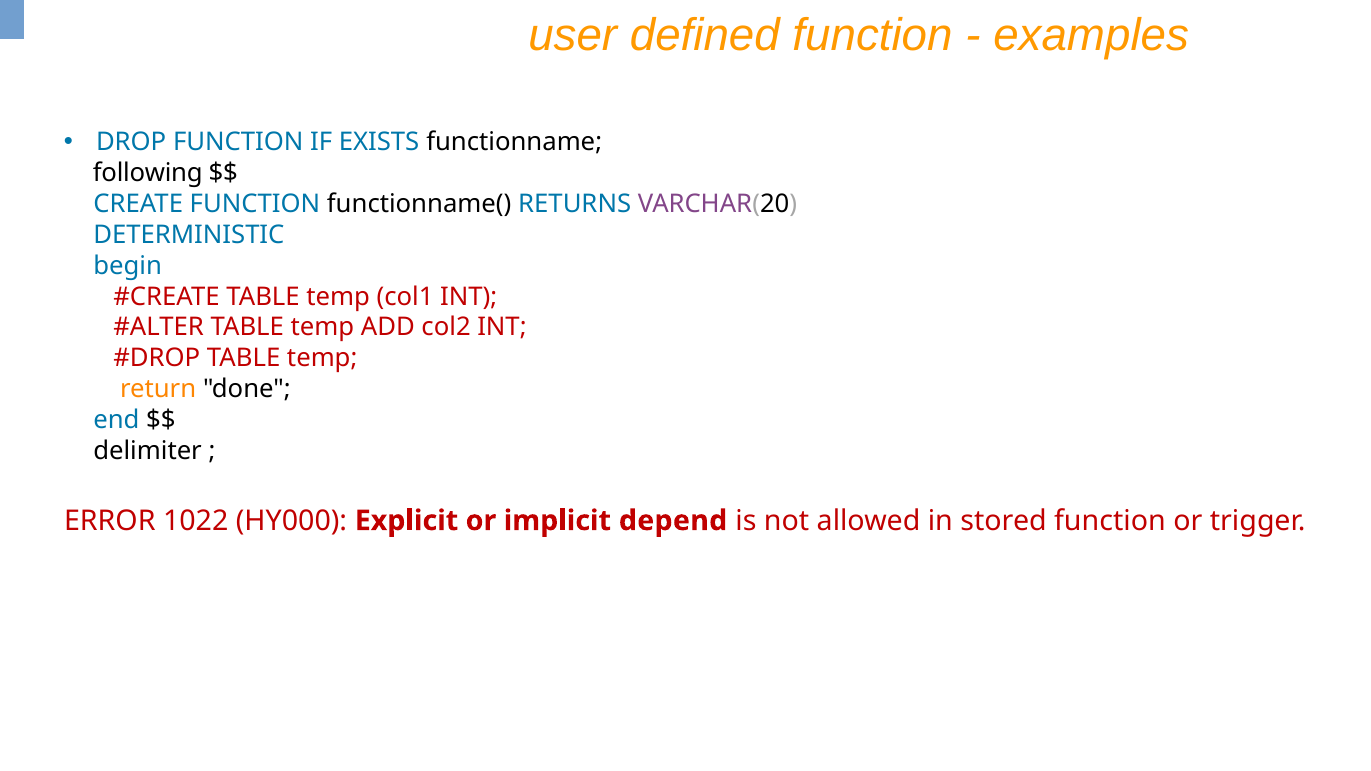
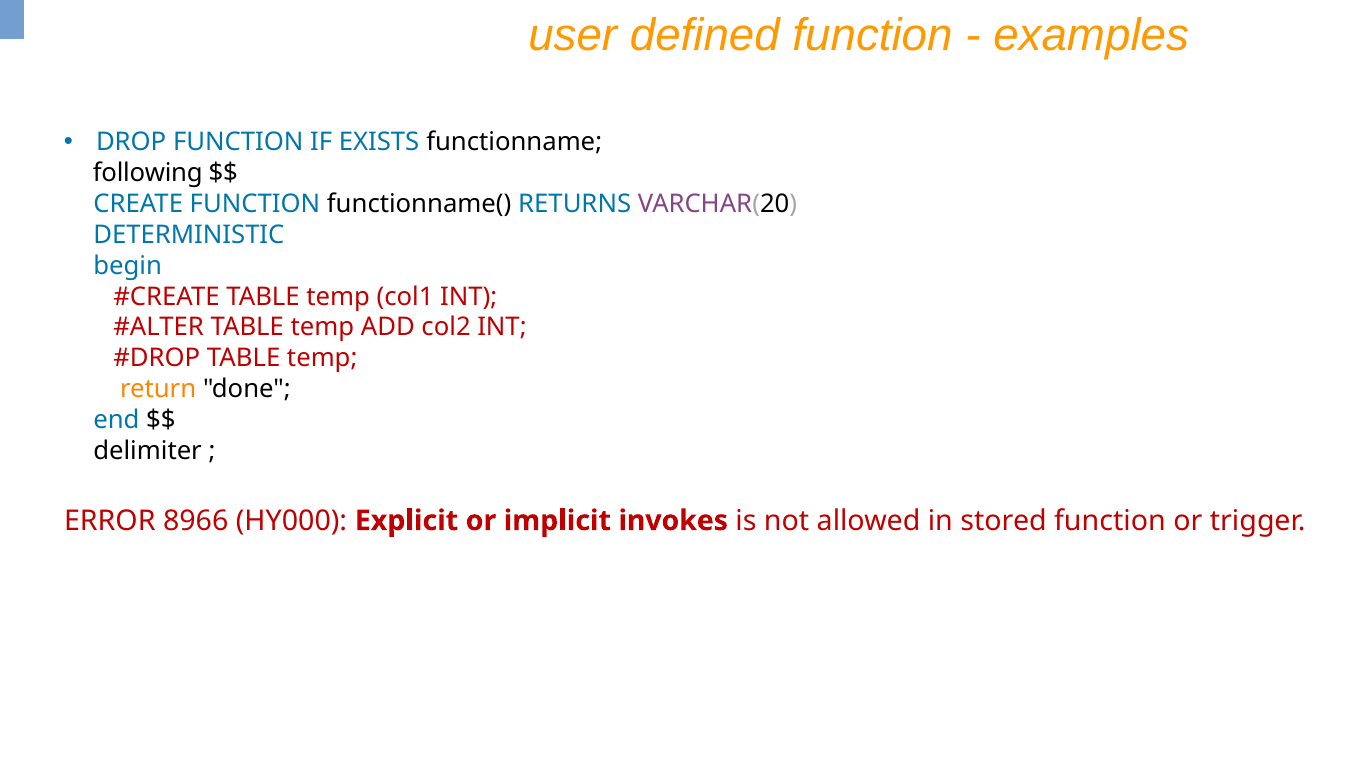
1022: 1022 -> 8966
depend: depend -> invokes
